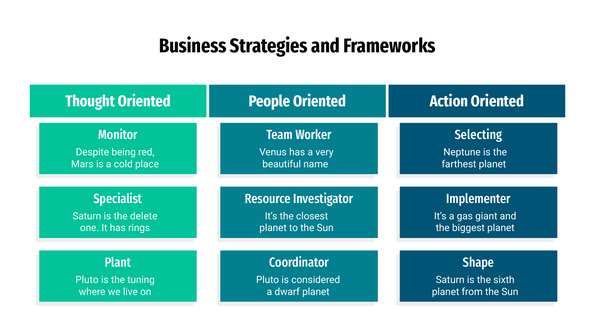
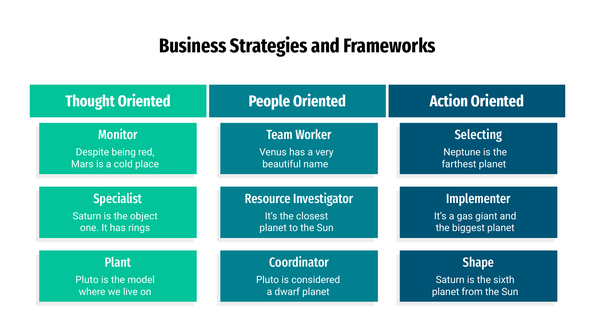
delete: delete -> object
tuning: tuning -> model
